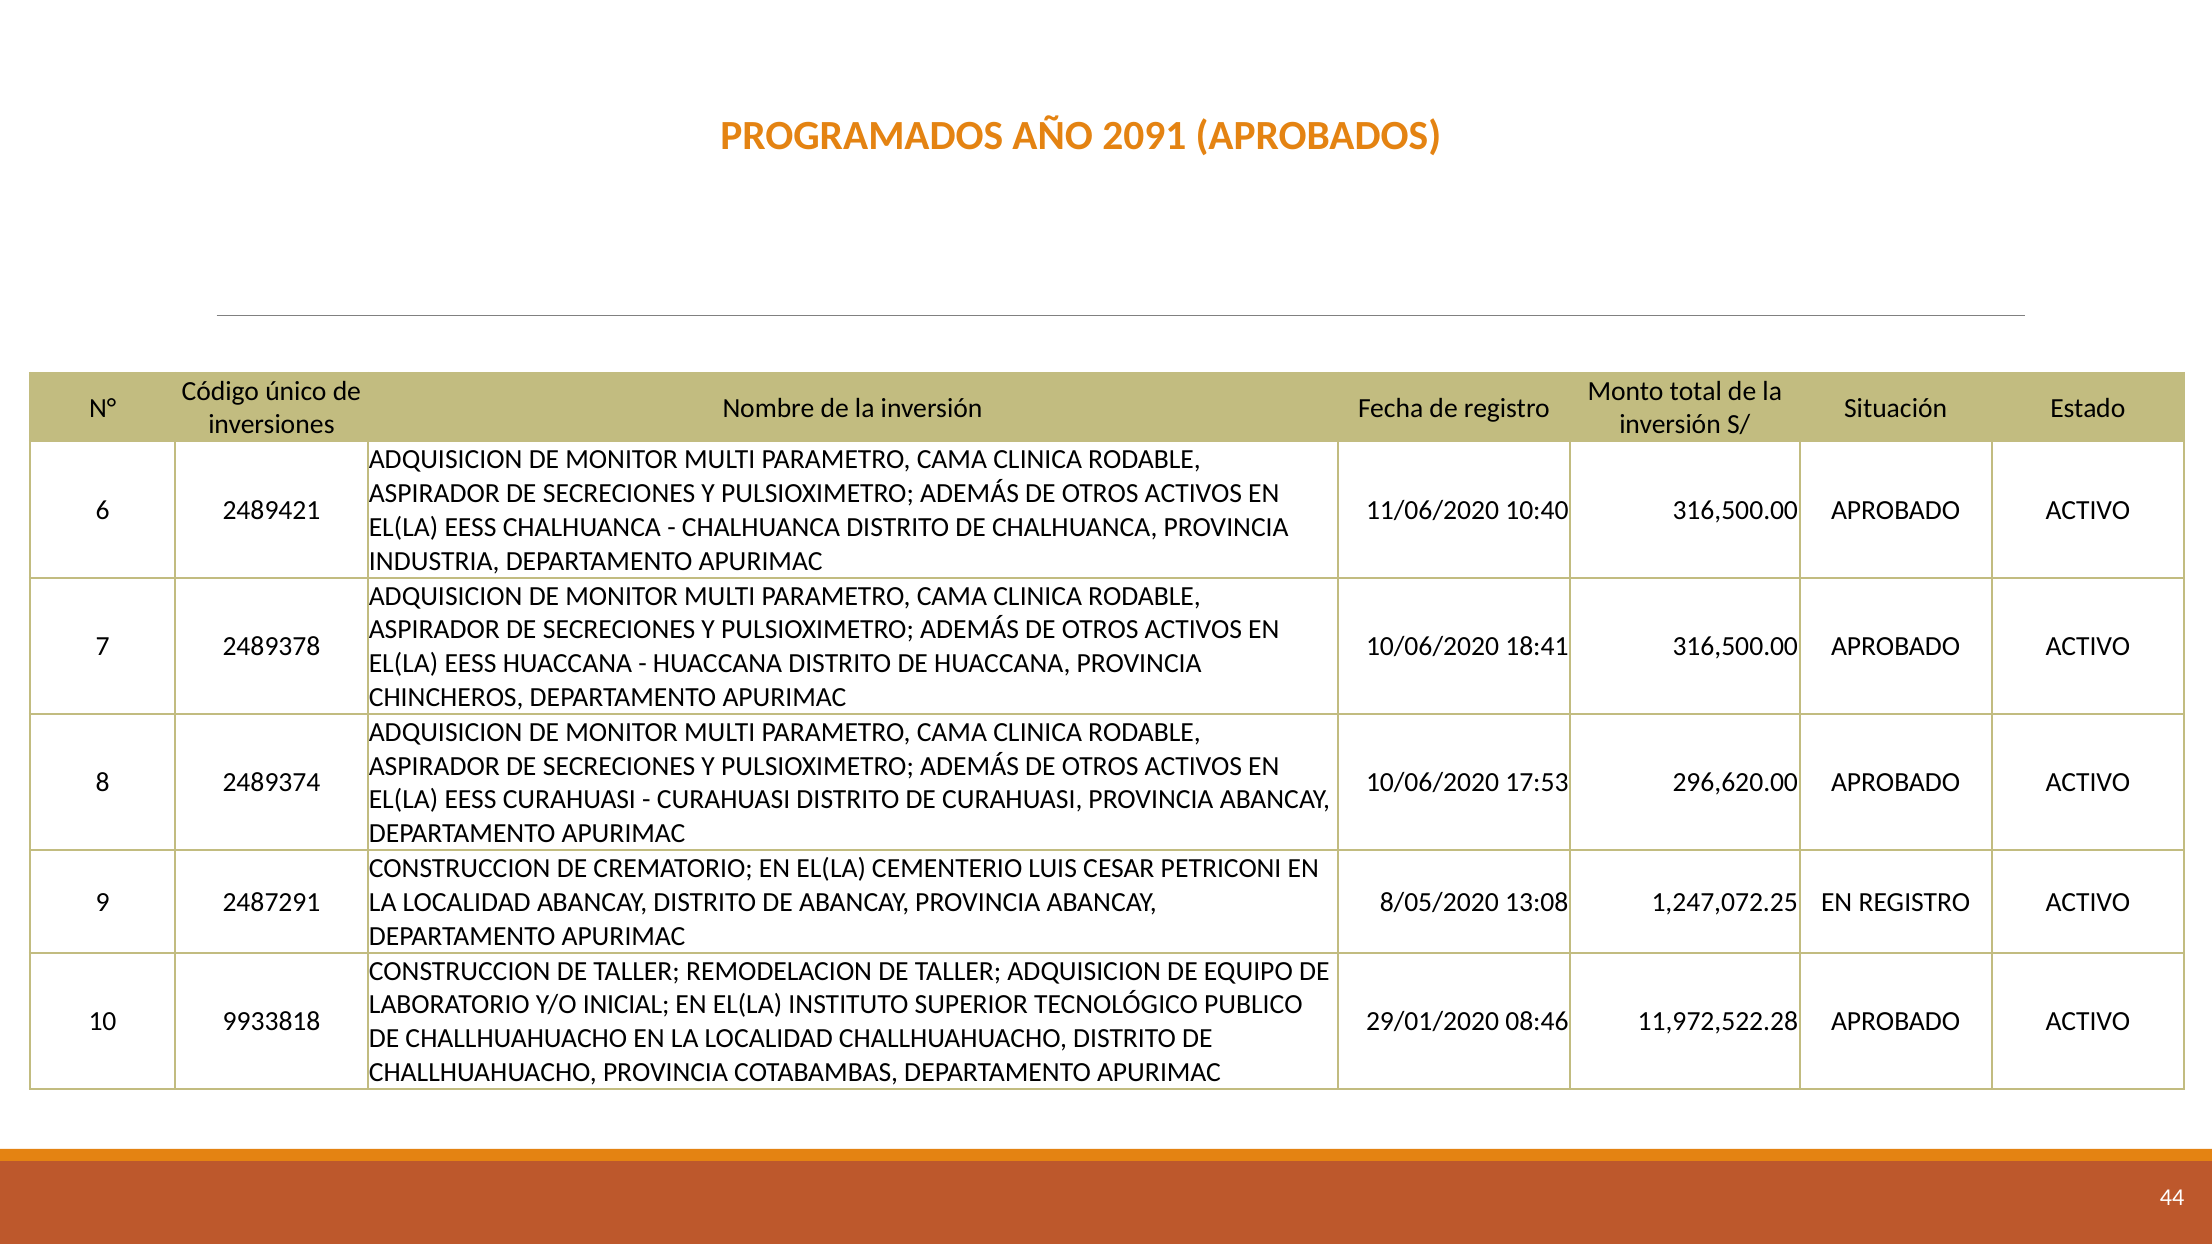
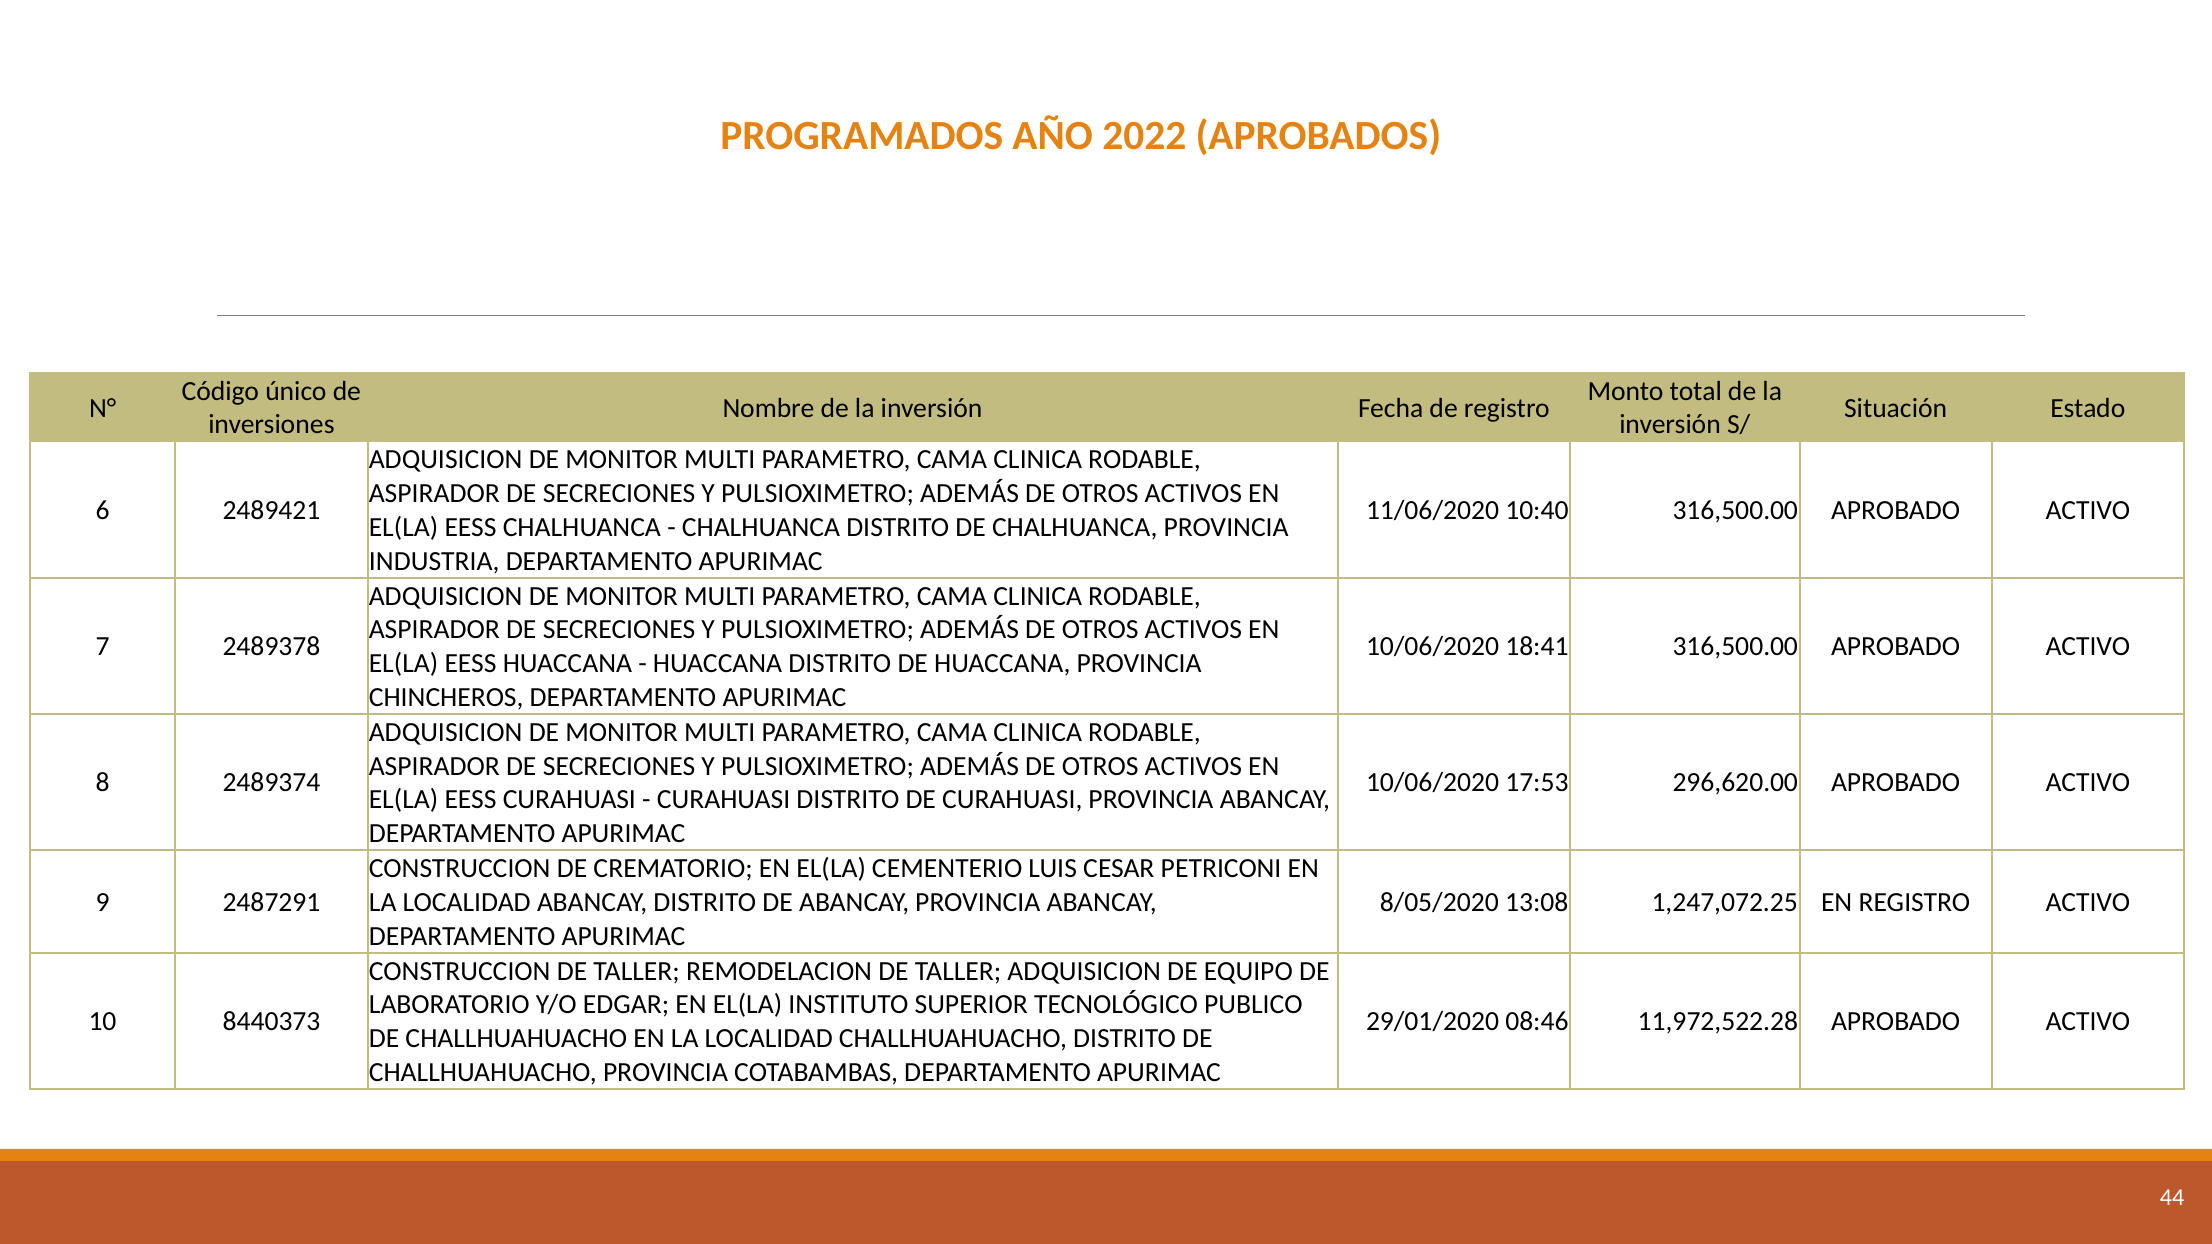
2091: 2091 -> 2022
INICIAL: INICIAL -> EDGAR
9933818: 9933818 -> 8440373
